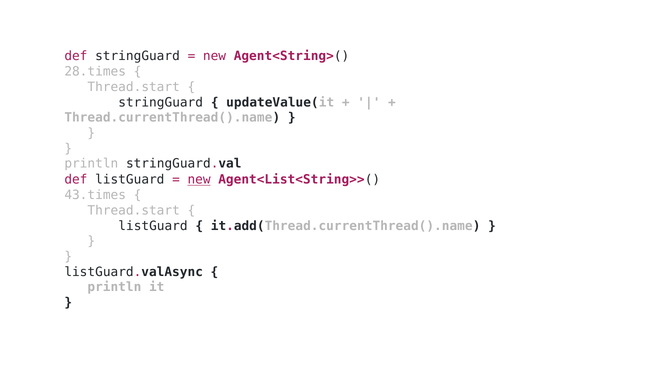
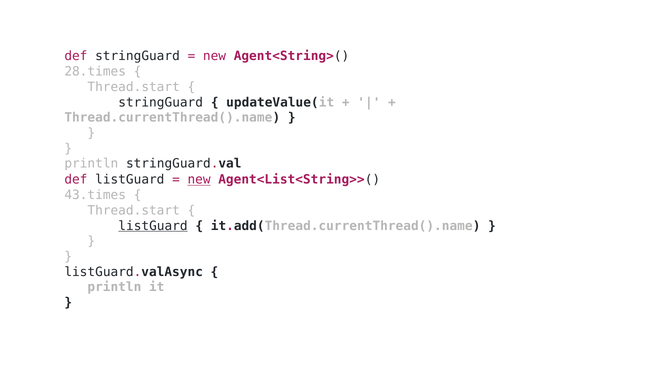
listGuard at (153, 226) underline: none -> present
